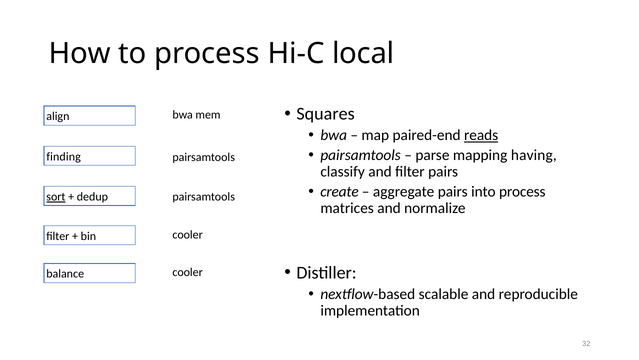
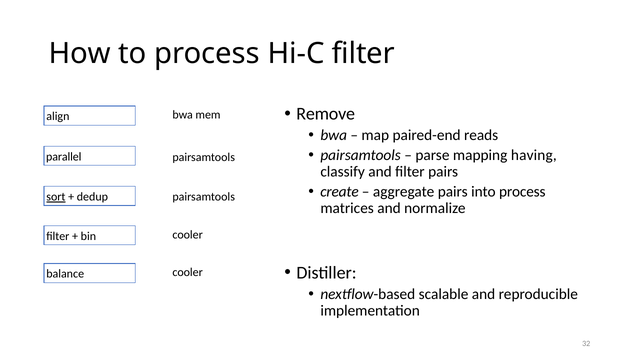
Hi-C local: local -> filter
Squares: Squares -> Remove
reads underline: present -> none
finding: finding -> parallel
